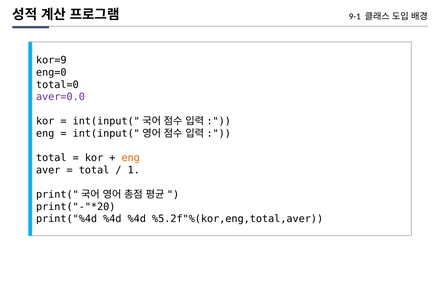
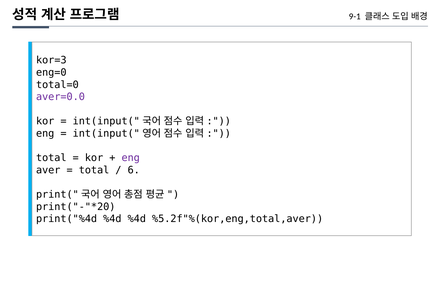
kor=9: kor=9 -> kor=3
eng at (131, 158) colour: orange -> purple
1: 1 -> 6
